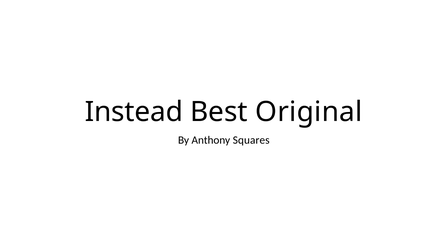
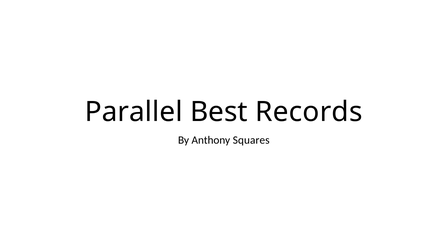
Instead: Instead -> Parallel
Original: Original -> Records
